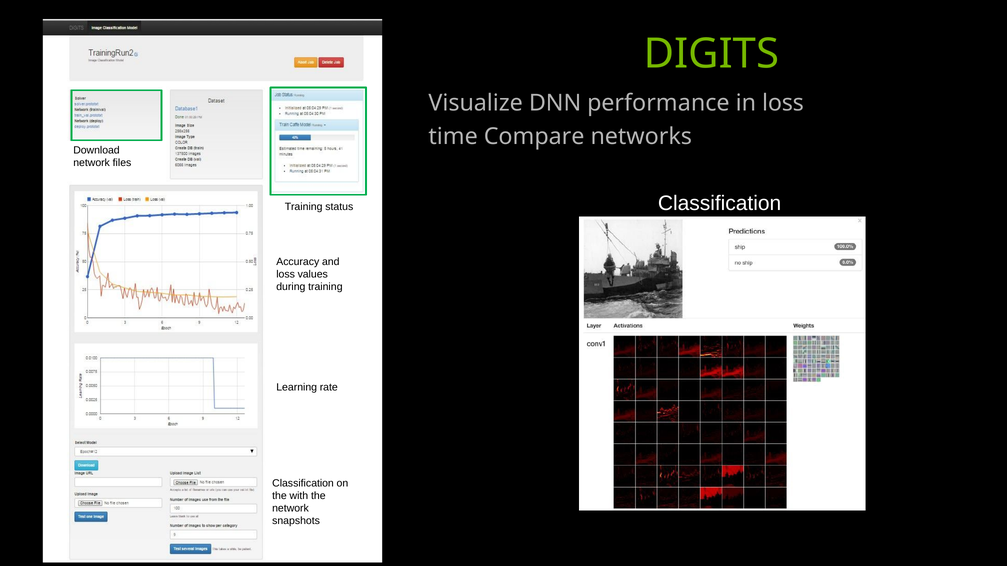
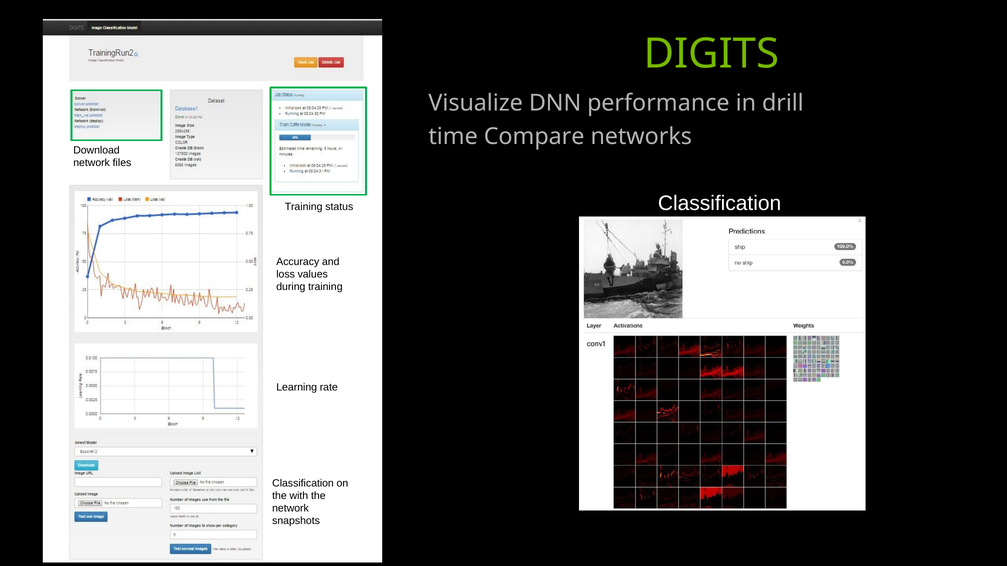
in loss: loss -> drill
